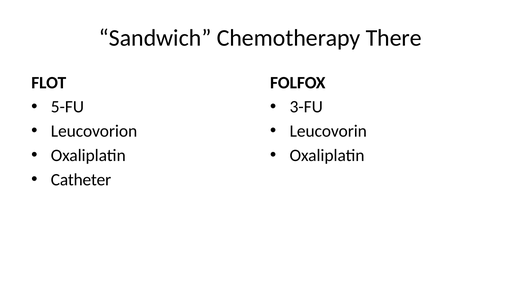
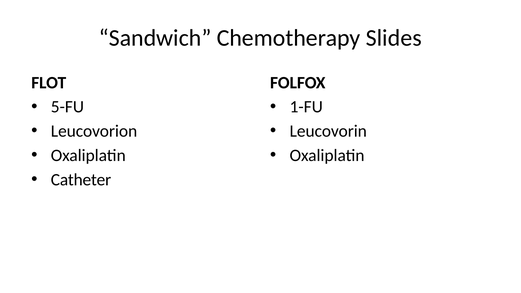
There: There -> Slides
3-FU: 3-FU -> 1-FU
